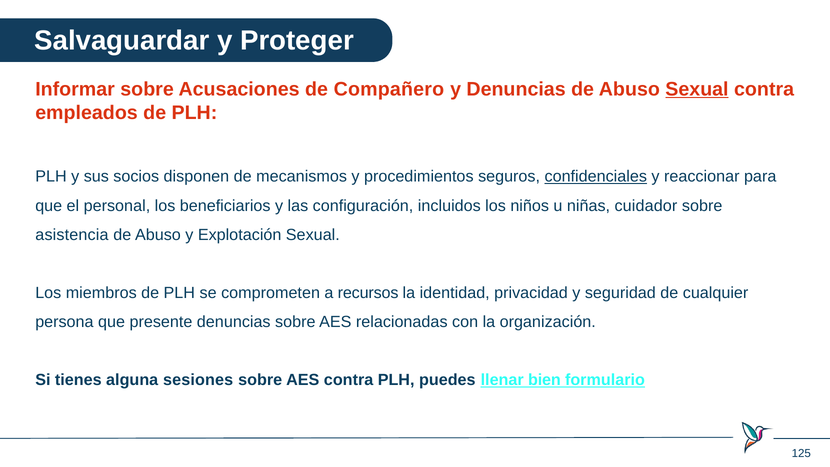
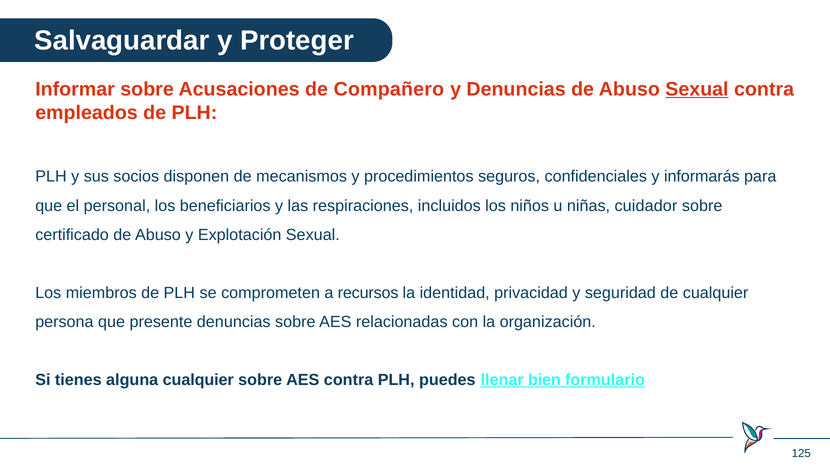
confidenciales underline: present -> none
reaccionar: reaccionar -> informarás
configuración: configuración -> respiraciones
asistencia: asistencia -> certificado
alguna sesiones: sesiones -> cualquier
